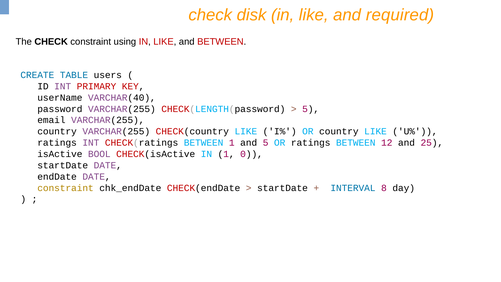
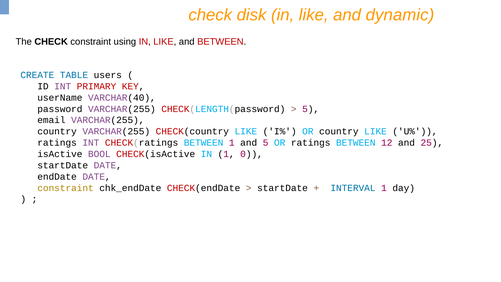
required: required -> dynamic
INTERVAL 8: 8 -> 1
